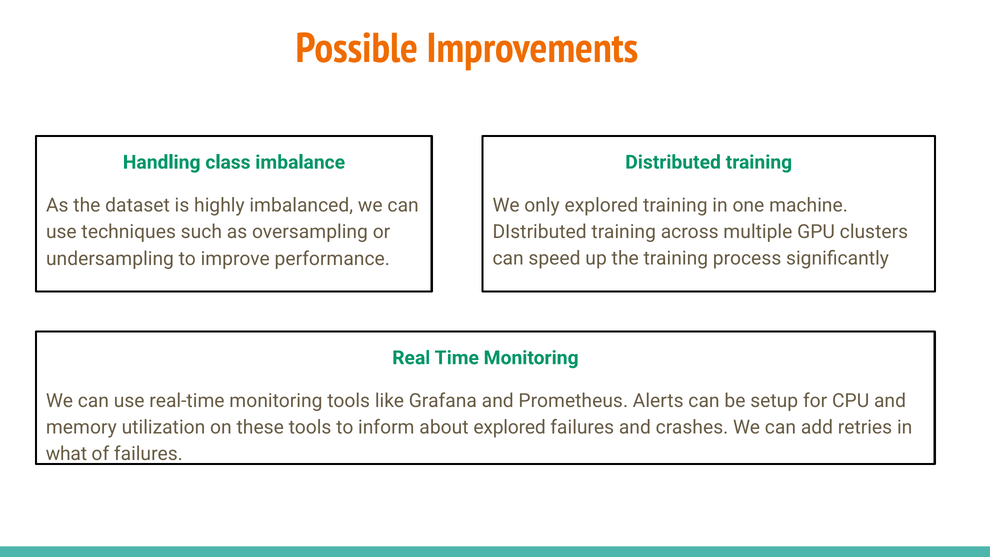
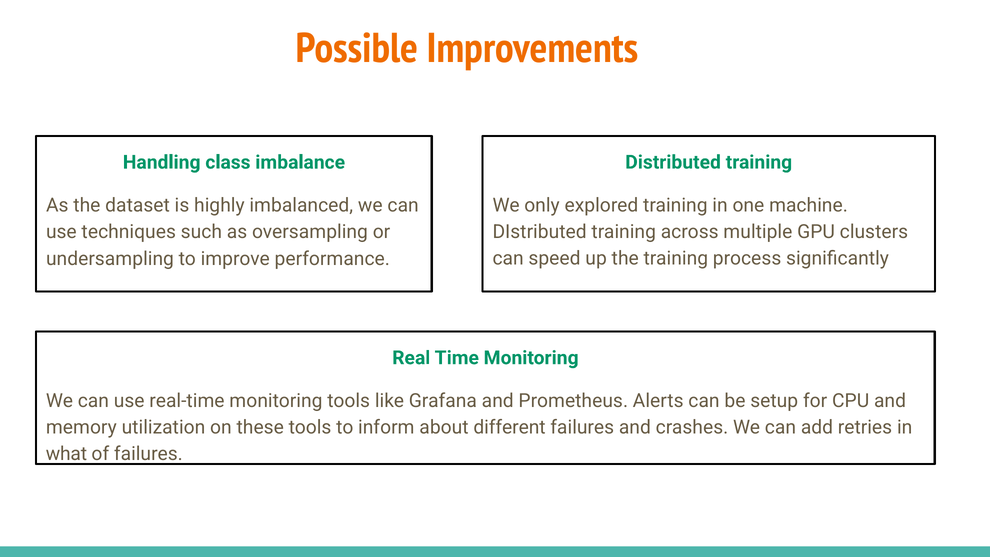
about explored: explored -> different
